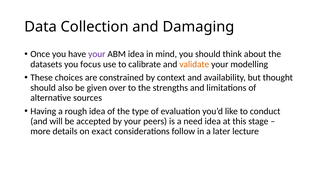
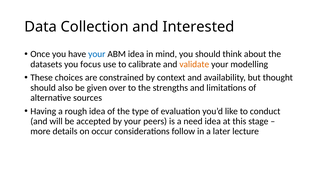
Damaging: Damaging -> Interested
your at (97, 54) colour: purple -> blue
exact: exact -> occur
